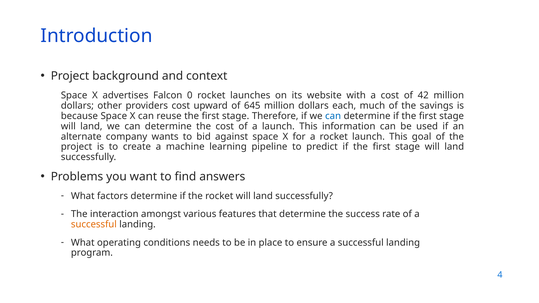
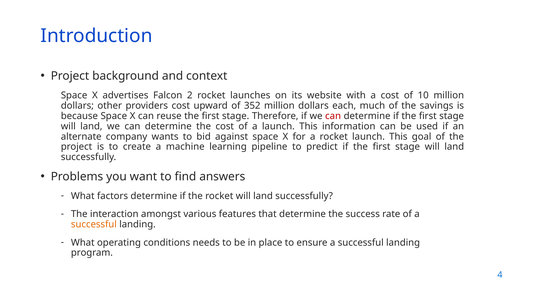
0: 0 -> 2
42: 42 -> 10
645: 645 -> 352
can at (333, 116) colour: blue -> red
